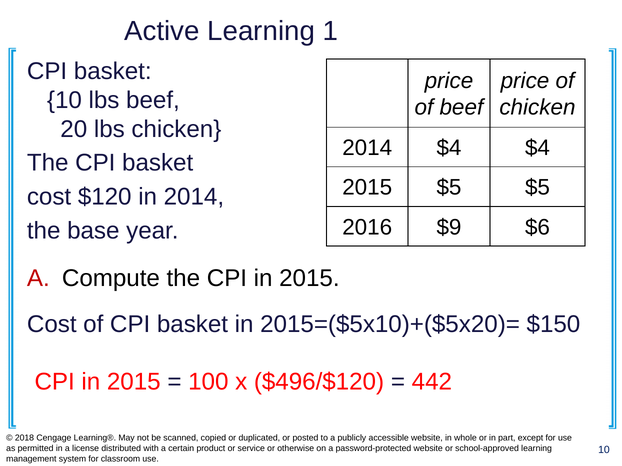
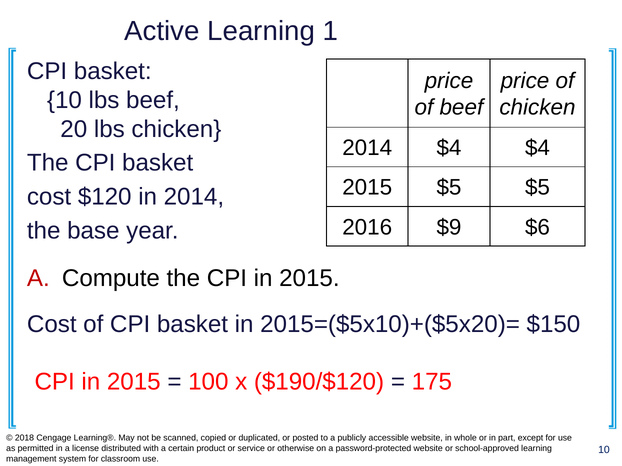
$496/$120: $496/$120 -> $190/$120
442: 442 -> 175
